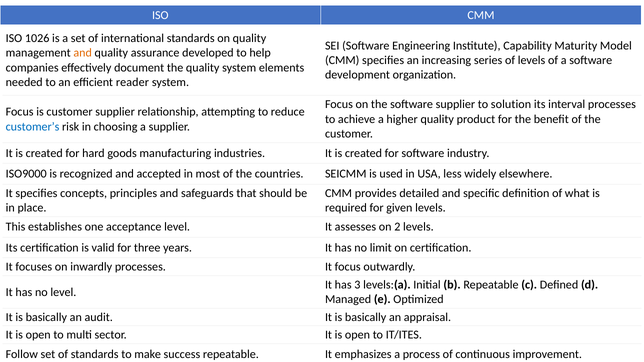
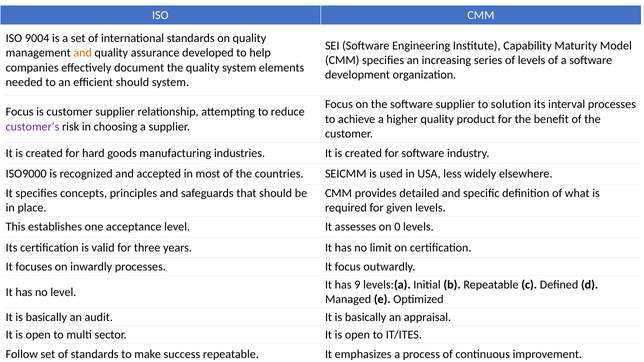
1026: 1026 -> 9004
efficient reader: reader -> should
customer’s colour: blue -> purple
2: 2 -> 0
3: 3 -> 9
